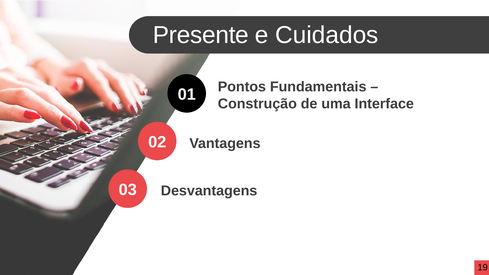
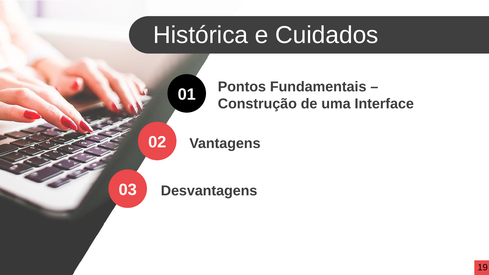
Presente: Presente -> Histórica
